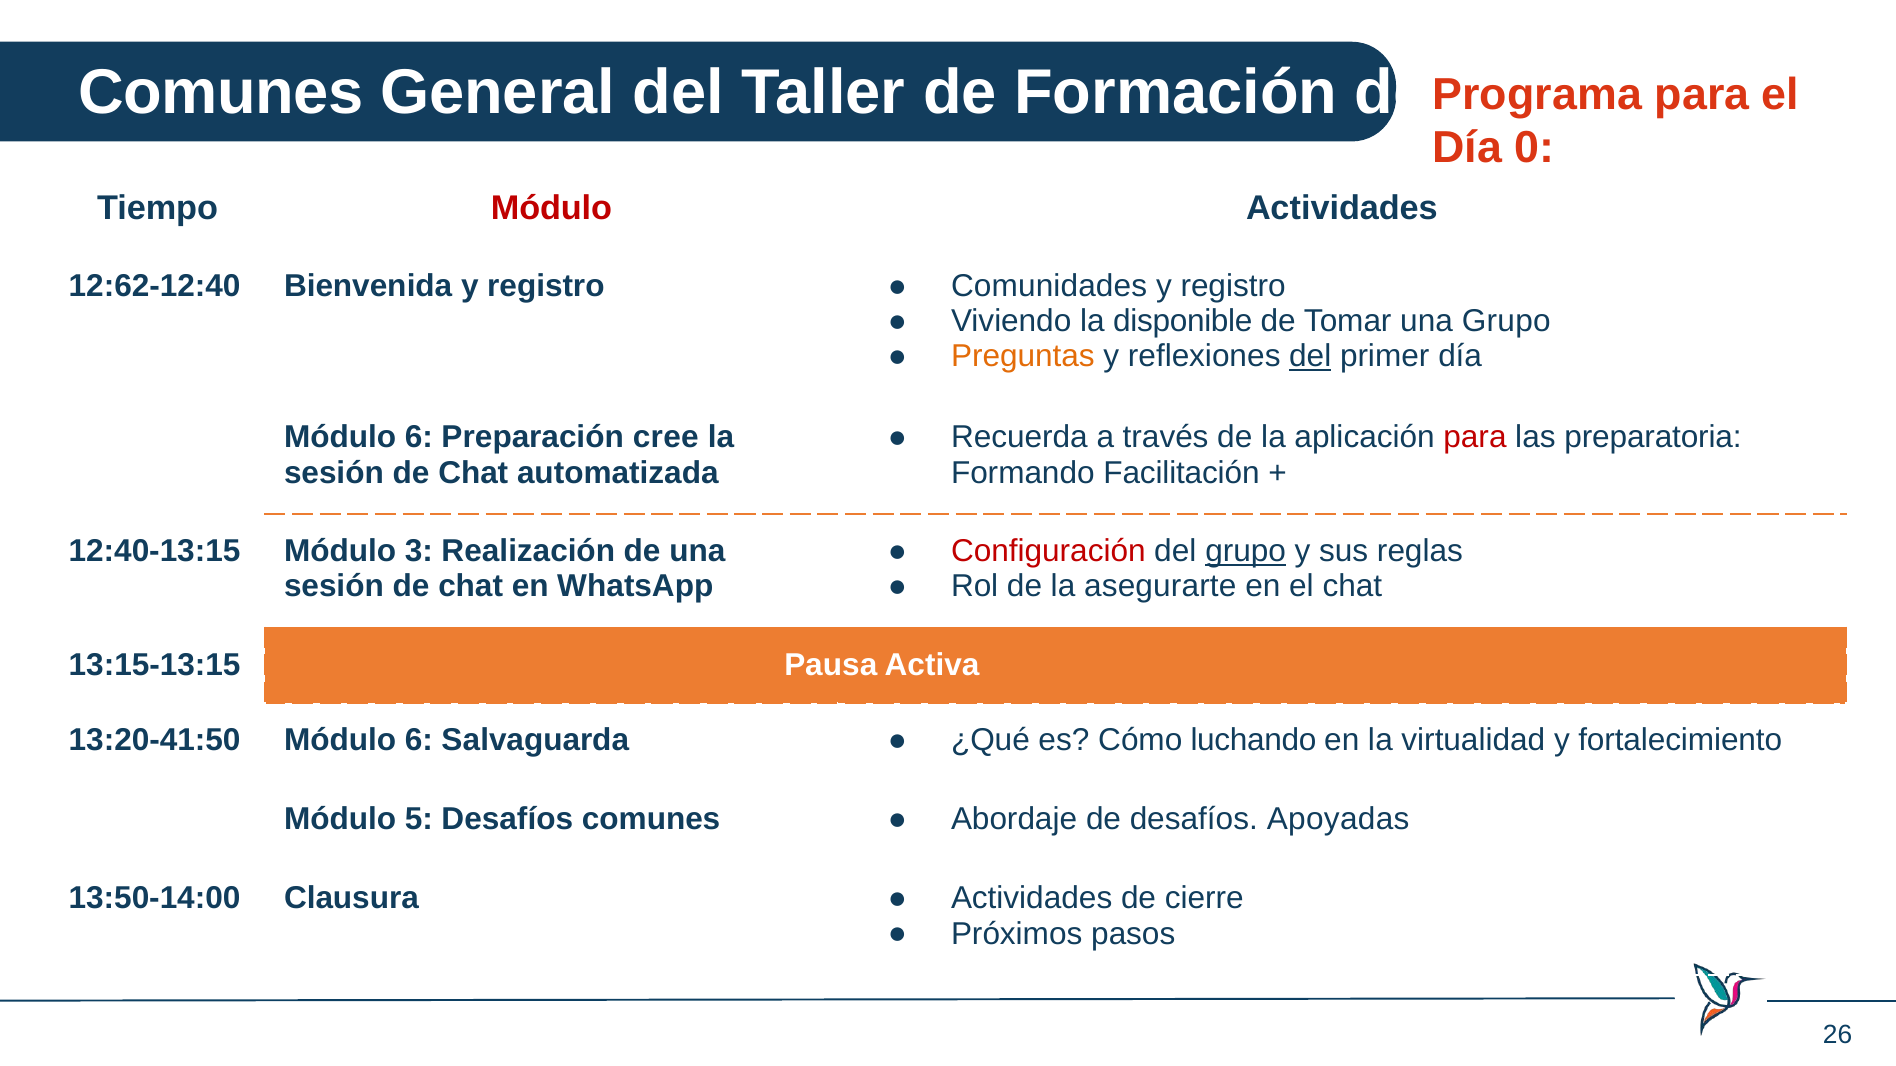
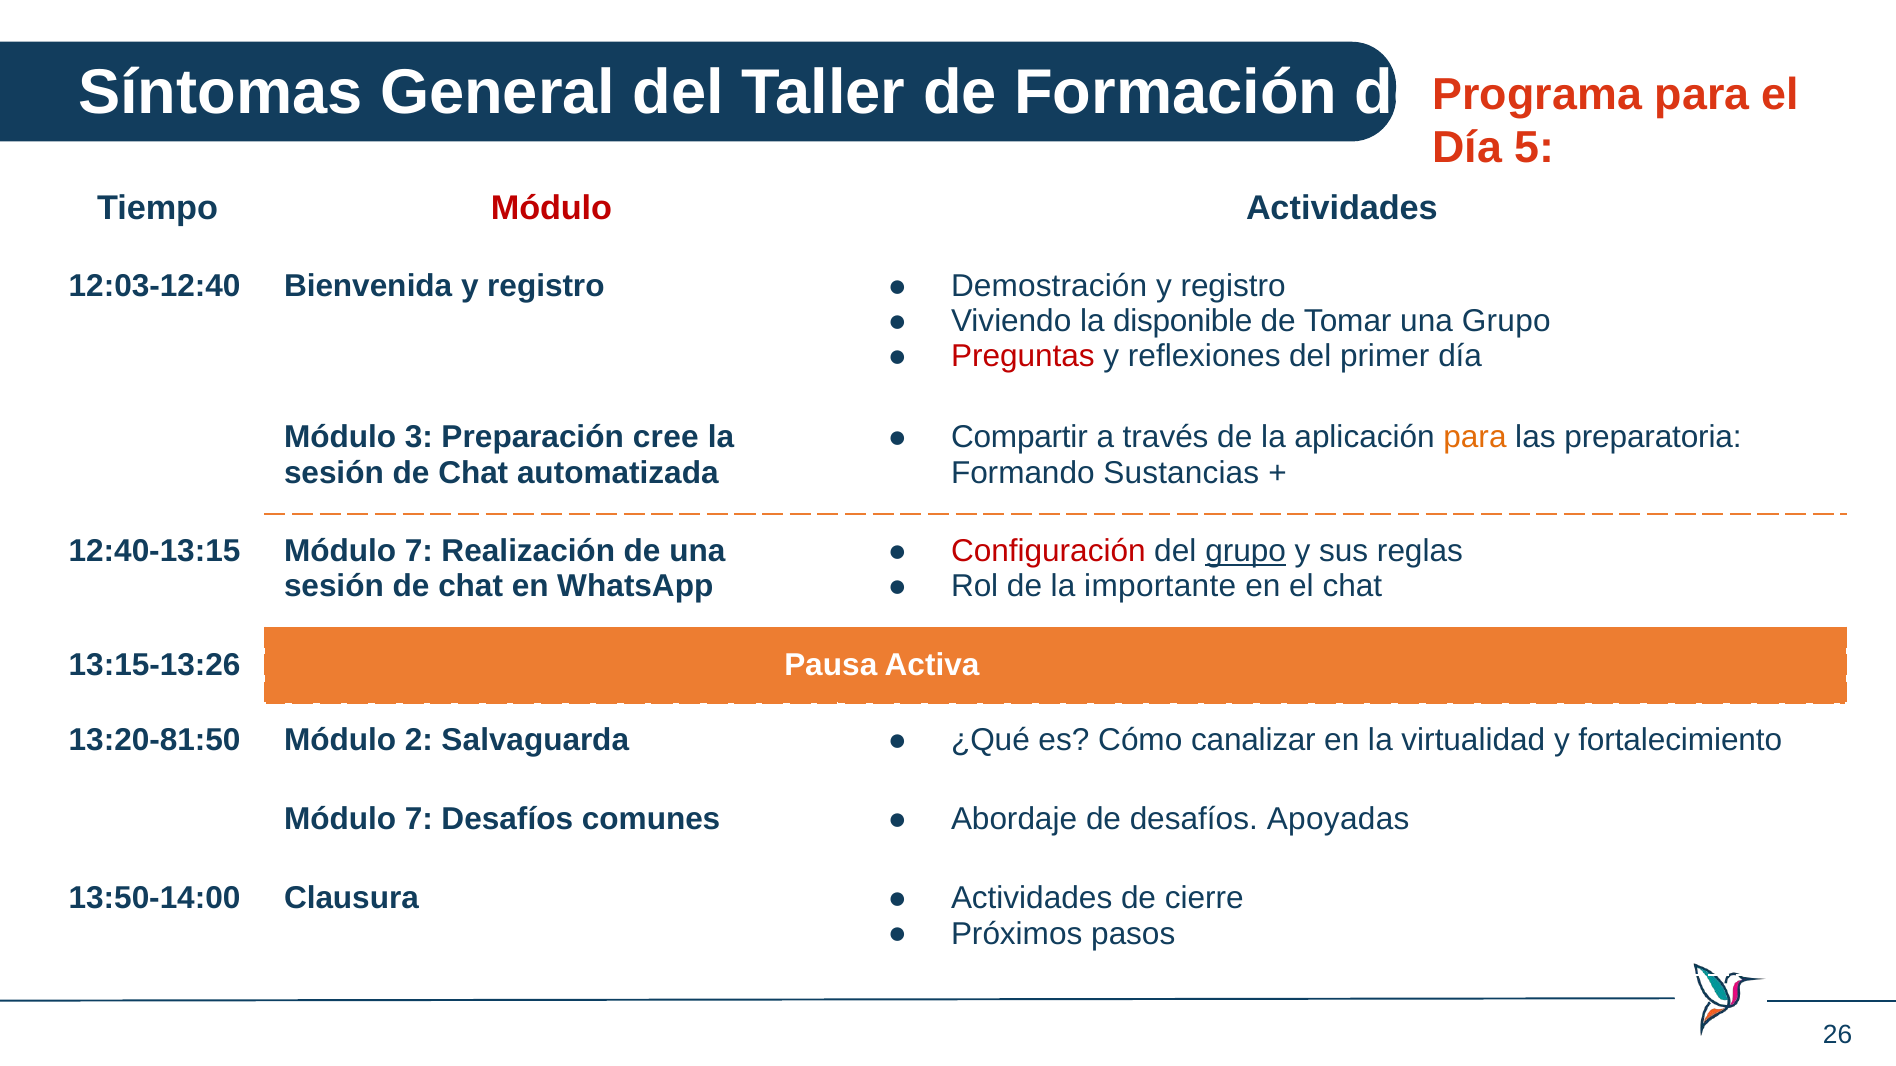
Comunes at (221, 93): Comunes -> Síntomas
0: 0 -> 5
12:62-12:40: 12:62-12:40 -> 12:03-12:40
Comunidades: Comunidades -> Demostración
Preguntas colour: orange -> red
del at (1310, 357) underline: present -> none
Recuerda: Recuerda -> Compartir
para at (1475, 438) colour: red -> orange
6 at (419, 438): 6 -> 3
Facilitación: Facilitación -> Sustancias
12:40-13:15 Módulo 3: 3 -> 7
asegurarte: asegurarte -> importante
13:15-13:15: 13:15-13:15 -> 13:15-13:26
13:20-41:50: 13:20-41:50 -> 13:20-81:50
6 at (419, 741): 6 -> 2
luchando: luchando -> canalizar
5 at (419, 820): 5 -> 7
